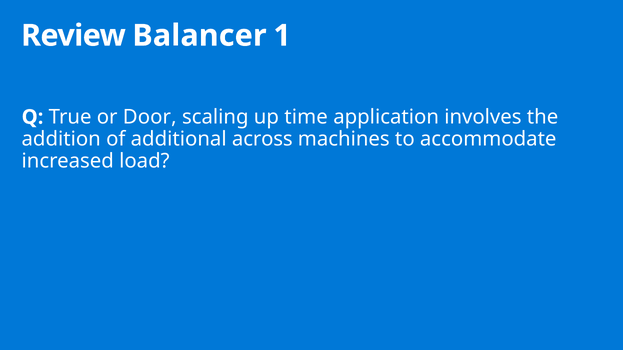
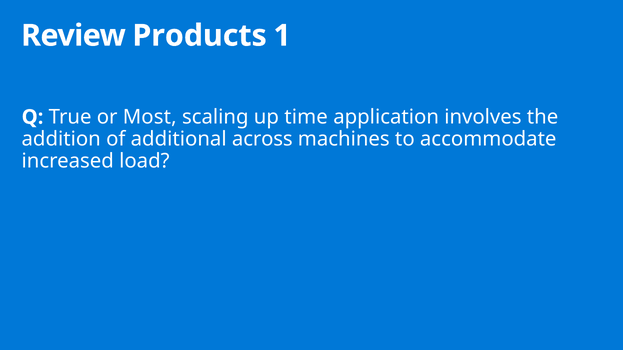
Balancer: Balancer -> Products
Door: Door -> Most
